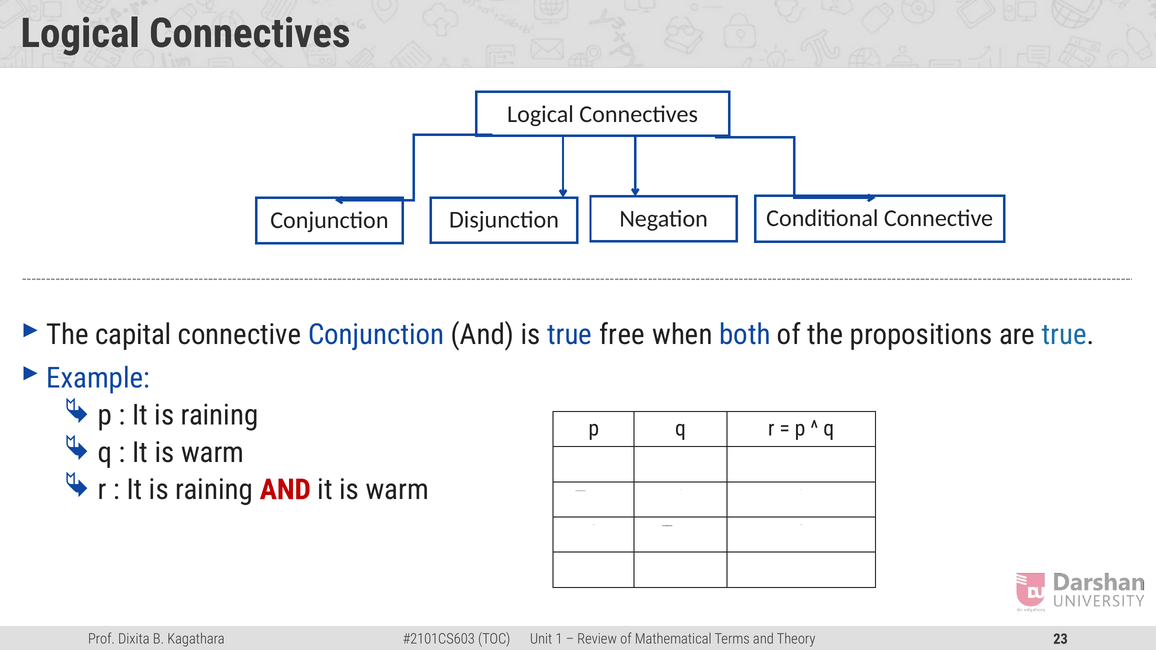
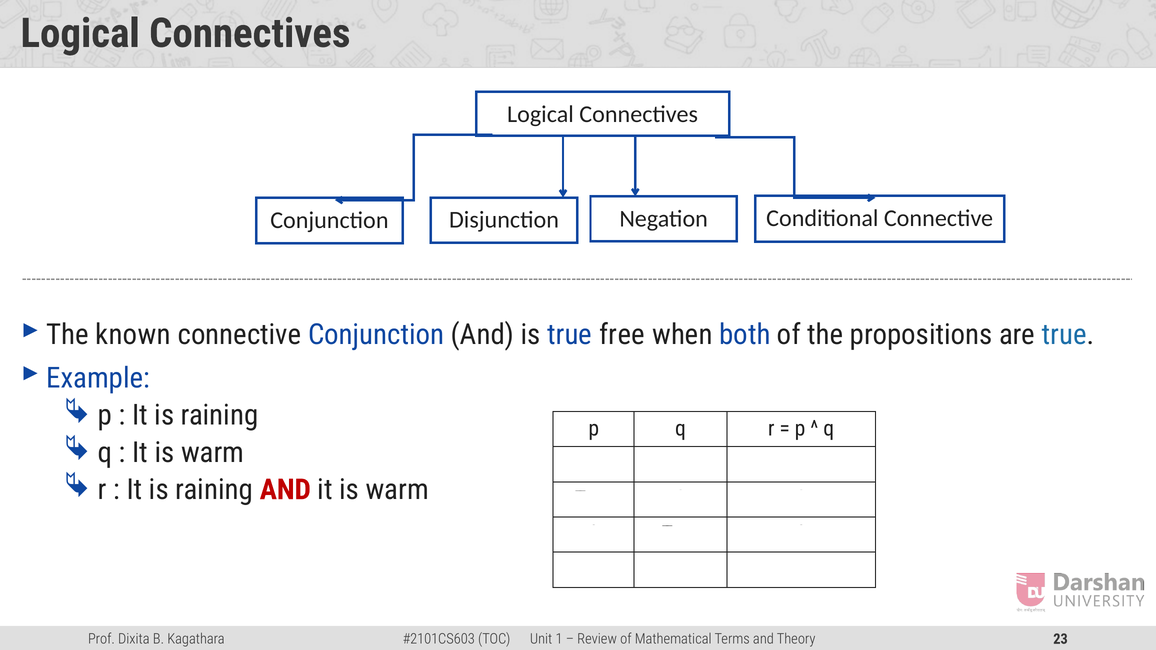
capital: capital -> known
